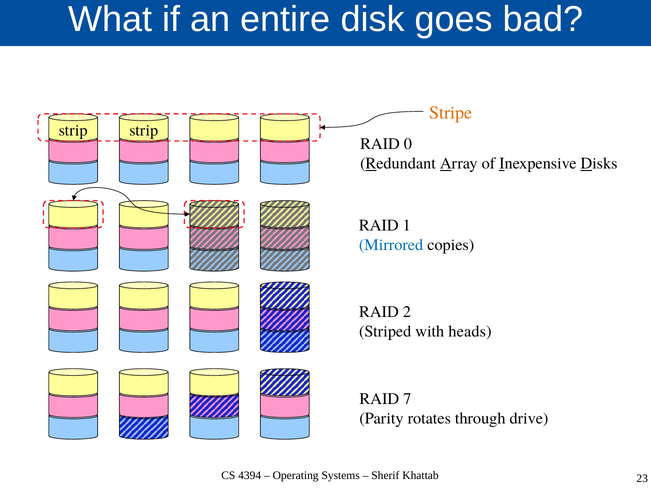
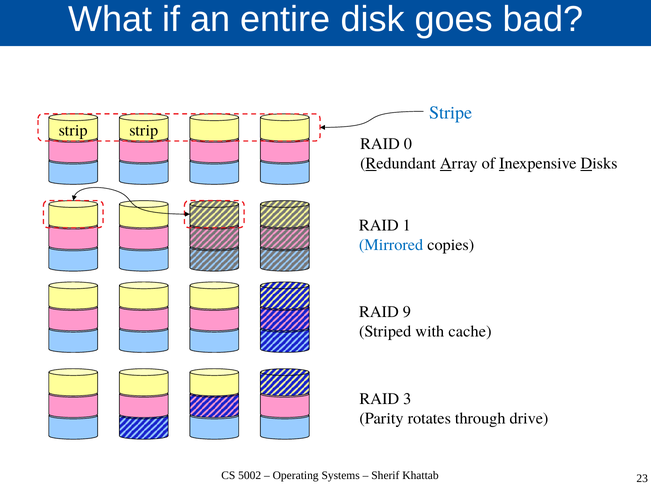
Stripe colour: orange -> blue
2: 2 -> 9
heads: heads -> cache
7: 7 -> 3
4394: 4394 -> 5002
